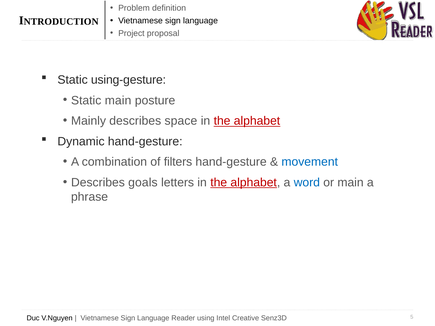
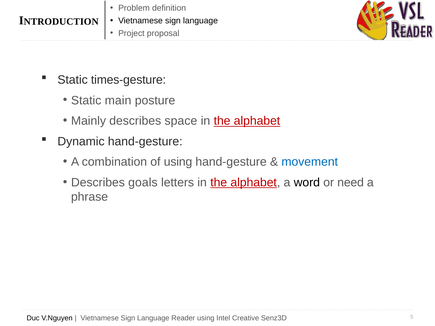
using-gesture: using-gesture -> times-gesture
of filters: filters -> using
word colour: blue -> black
or main: main -> need
